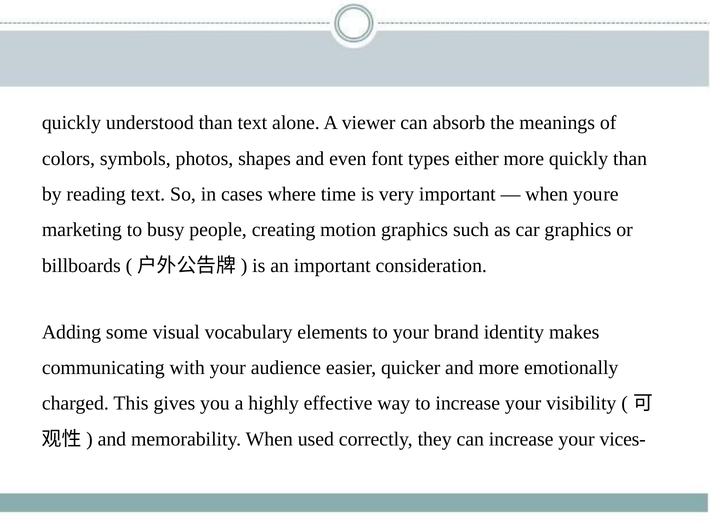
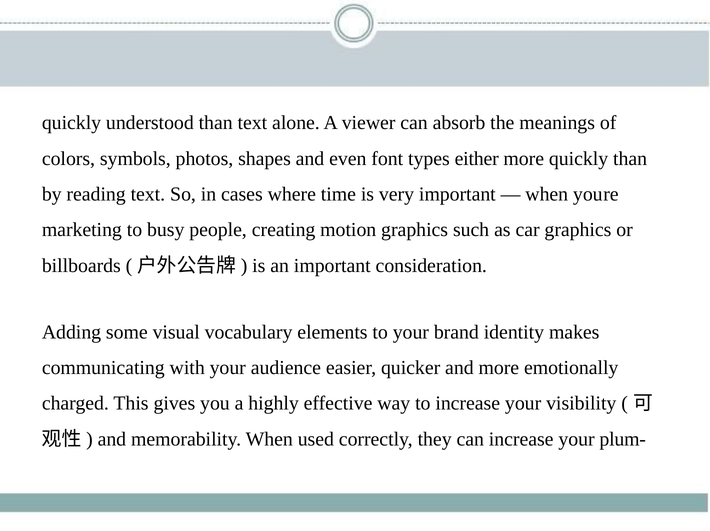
vices-: vices- -> plum-
